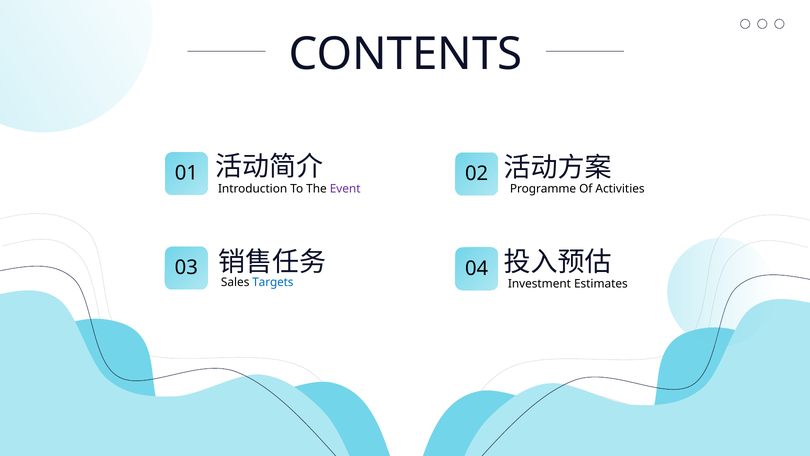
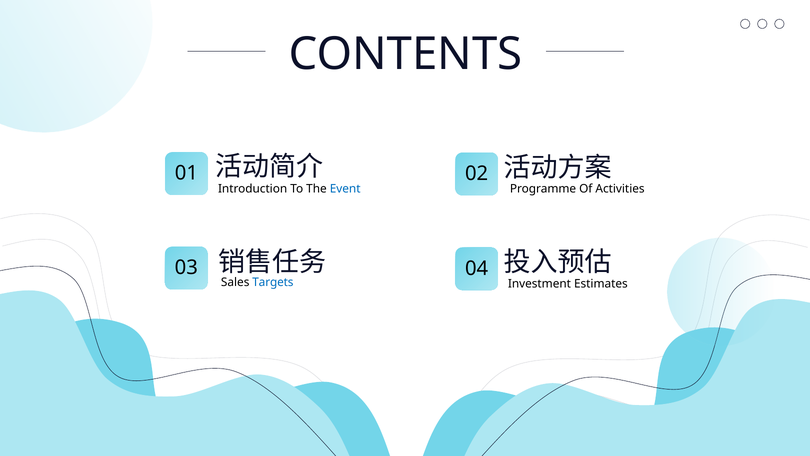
Event colour: purple -> blue
